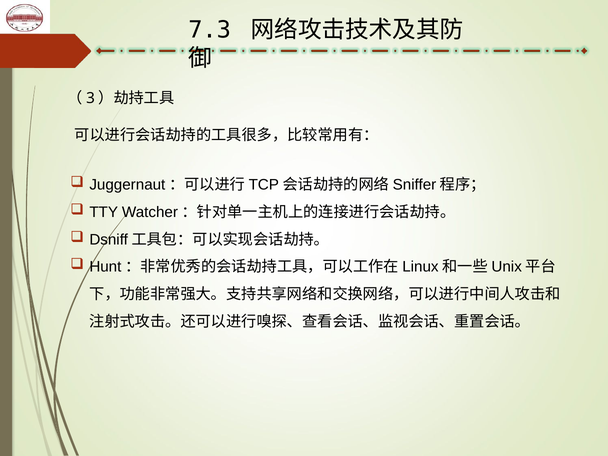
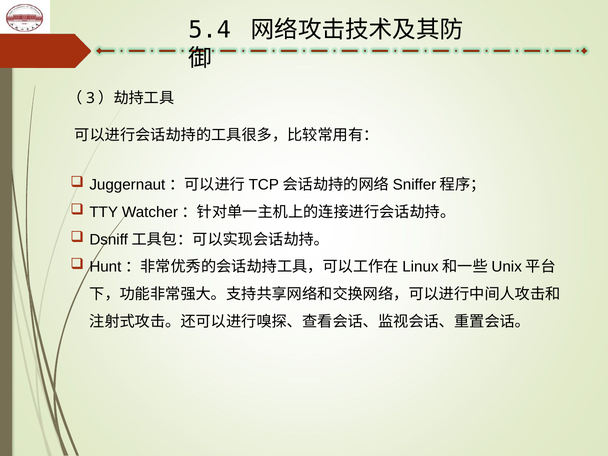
7.3: 7.3 -> 5.4
